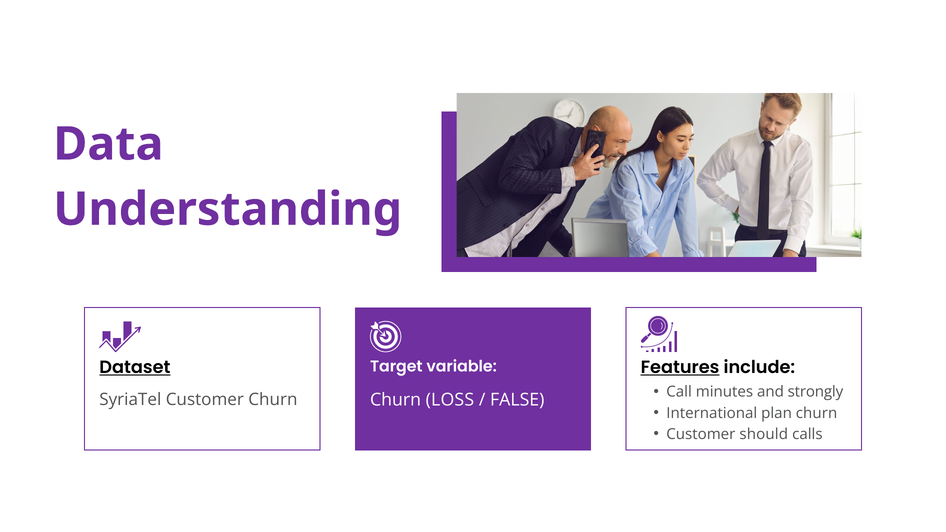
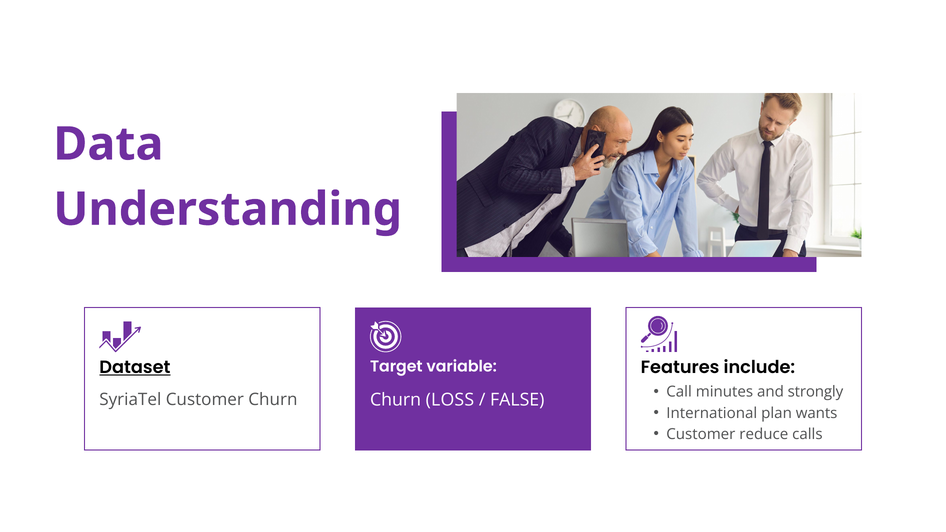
Features underline: present -> none
plan churn: churn -> wants
should: should -> reduce
